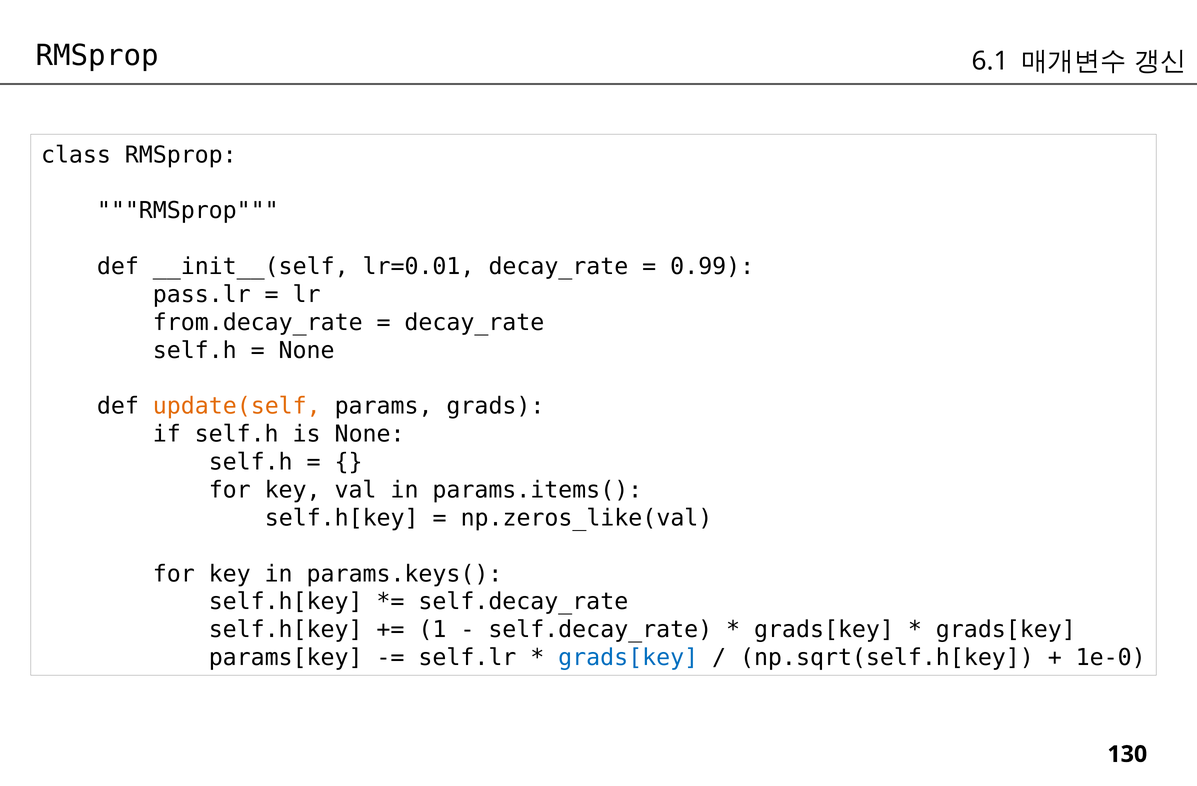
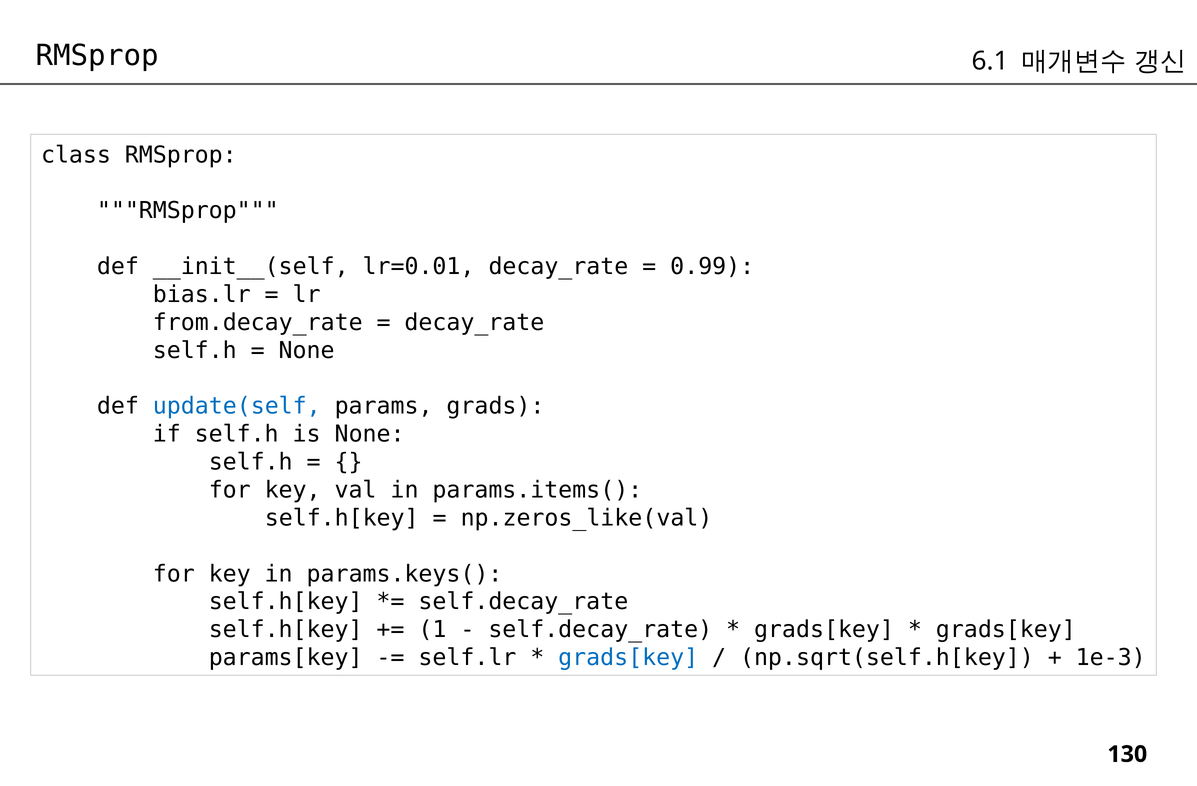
pass.lr: pass.lr -> bias.lr
update(self colour: orange -> blue
1e-0: 1e-0 -> 1e-3
